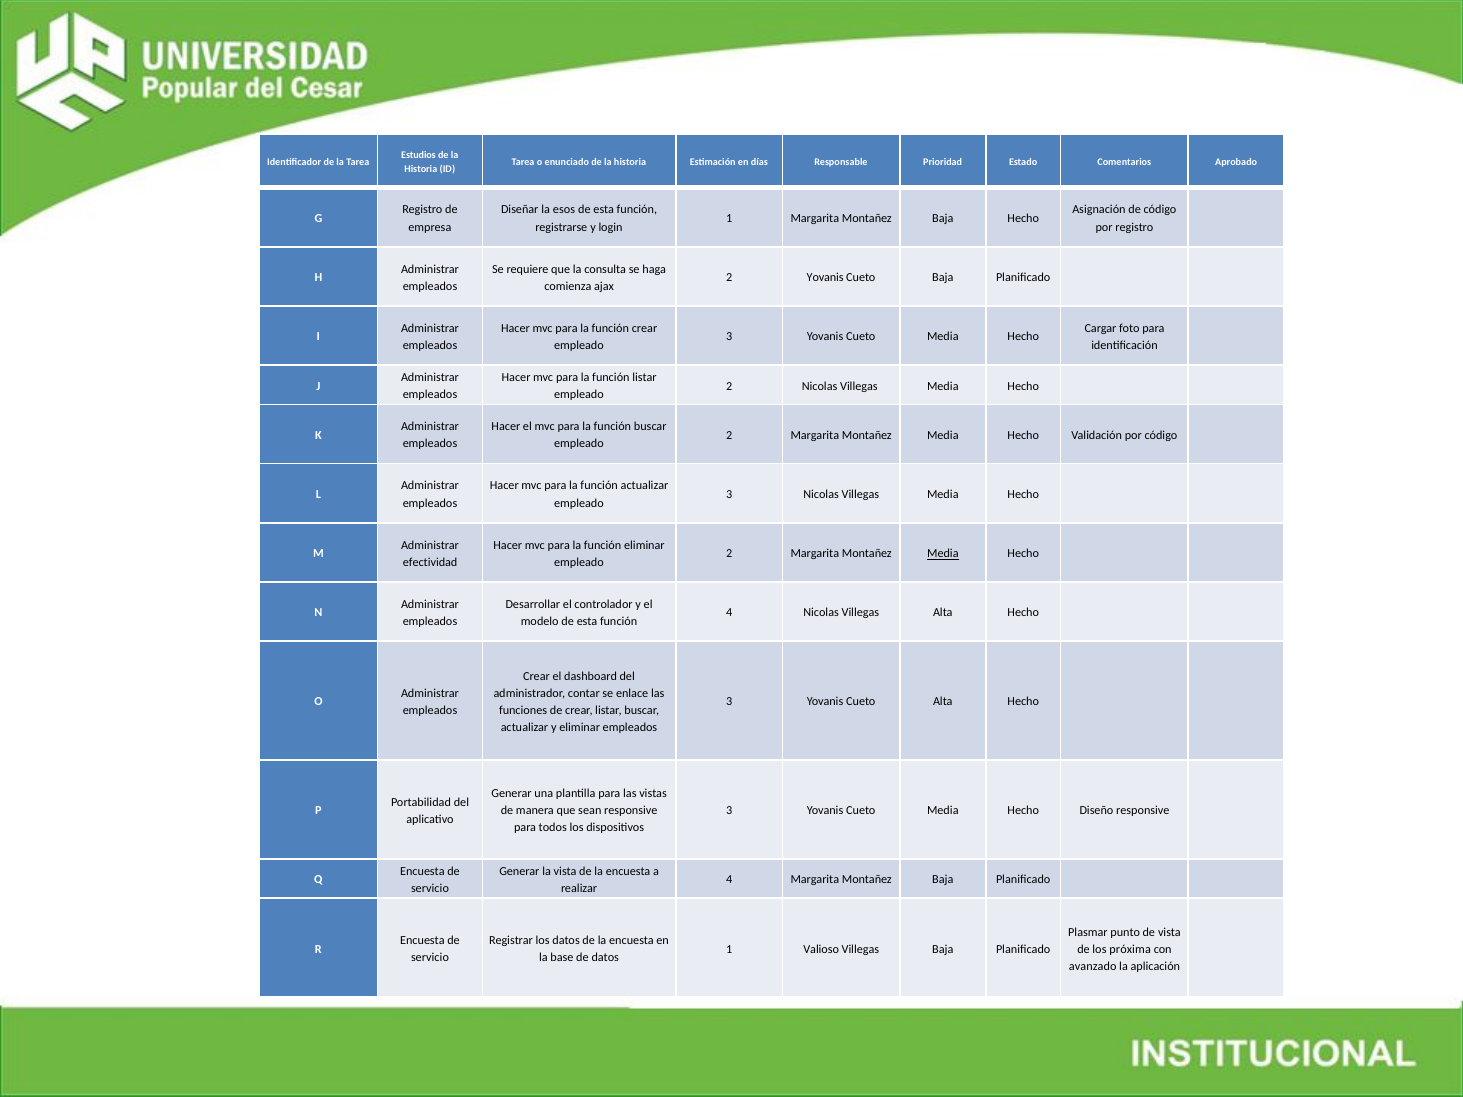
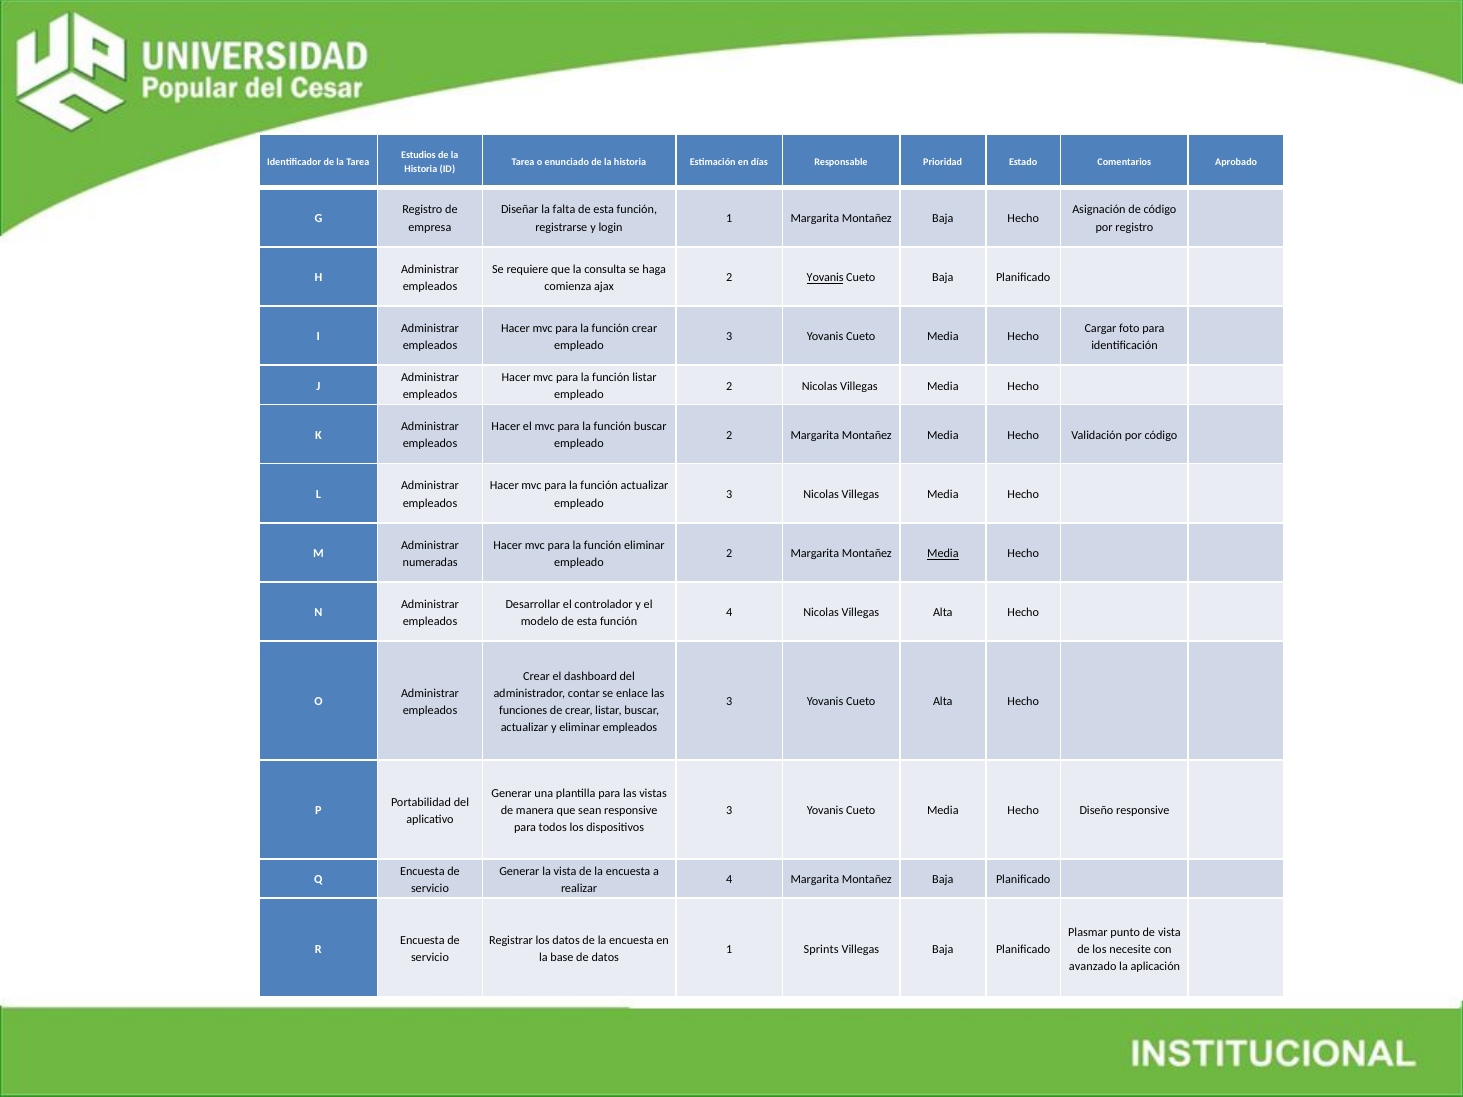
esos: esos -> falta
Yovanis at (825, 278) underline: none -> present
efectividad: efectividad -> numeradas
Valioso: Valioso -> Sprints
próxima: próxima -> necesite
